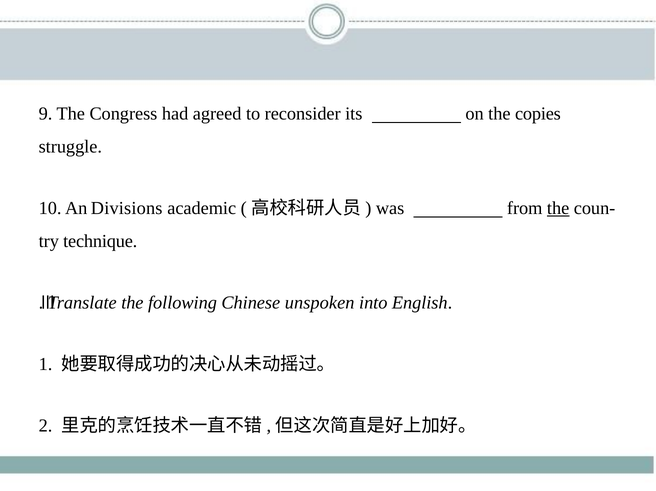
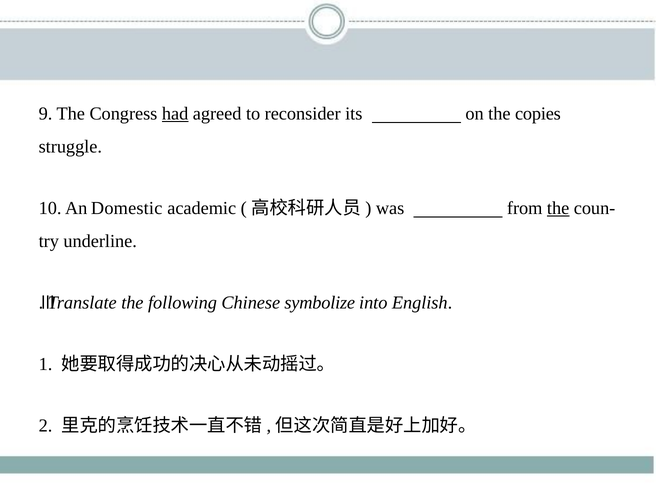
had underline: none -> present
Divisions: Divisions -> Domestic
technique: technique -> underline
unspoken: unspoken -> symbolize
